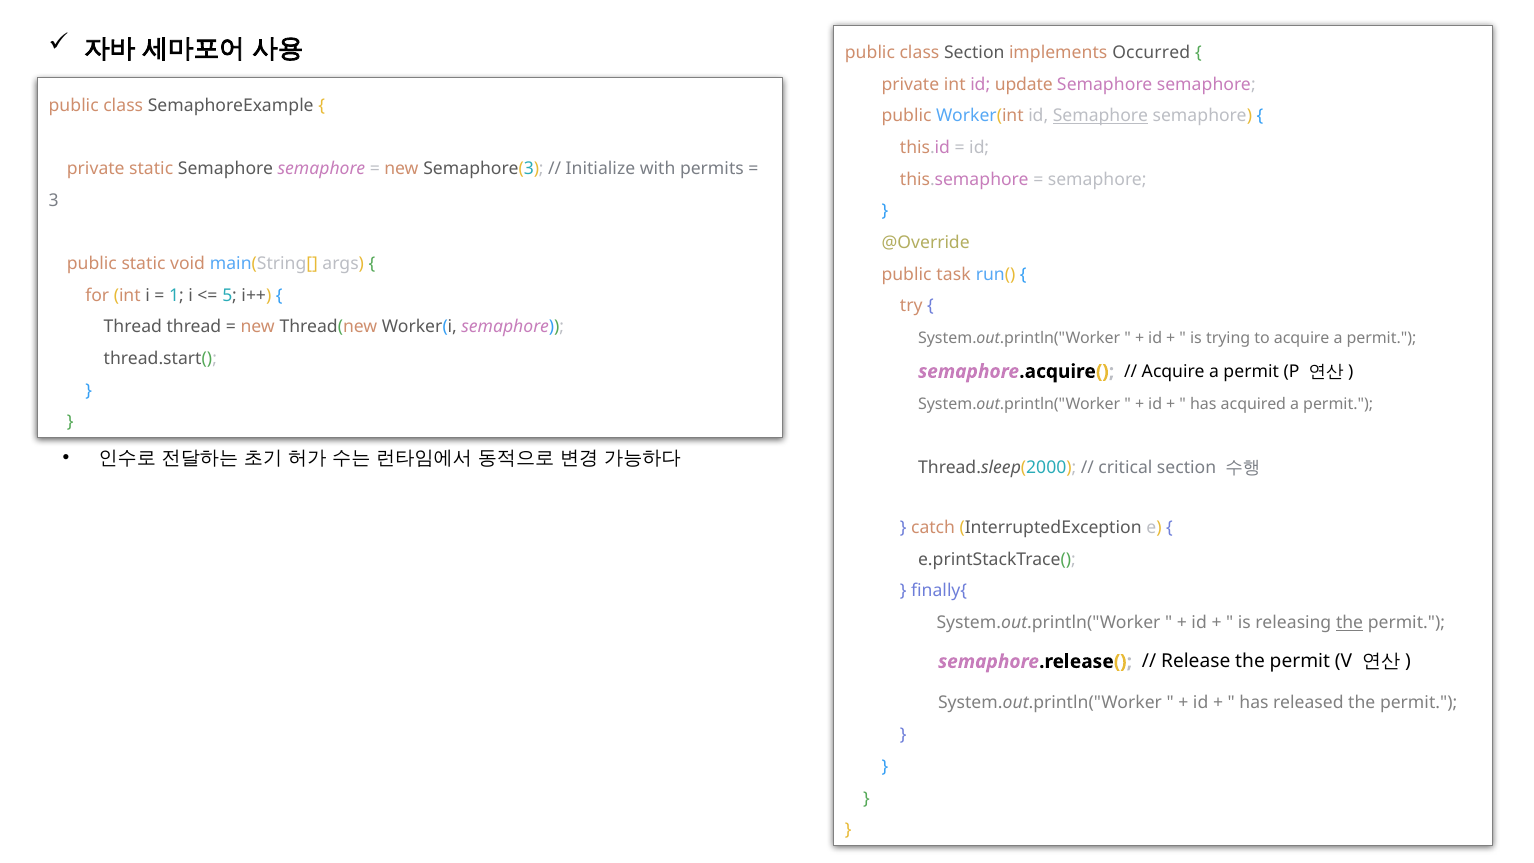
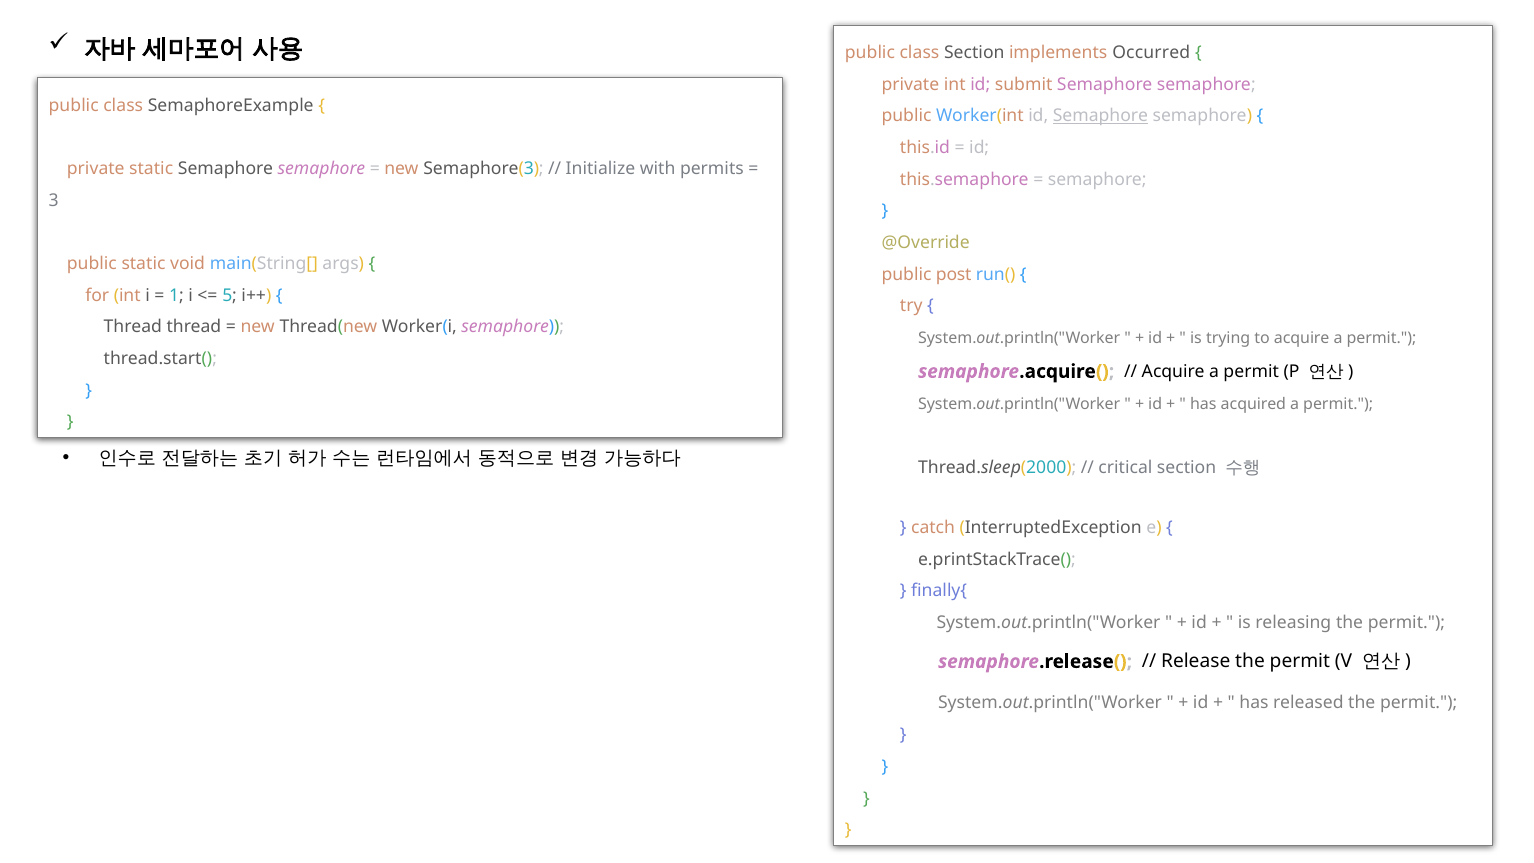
update: update -> submit
task: task -> post
the at (1350, 623) underline: present -> none
